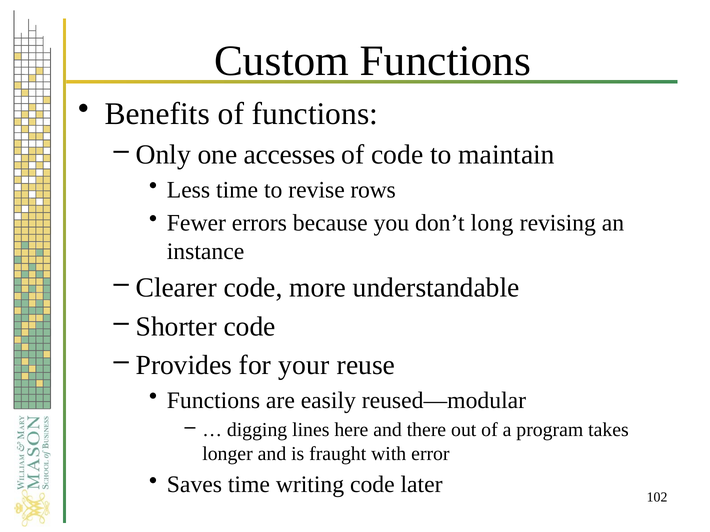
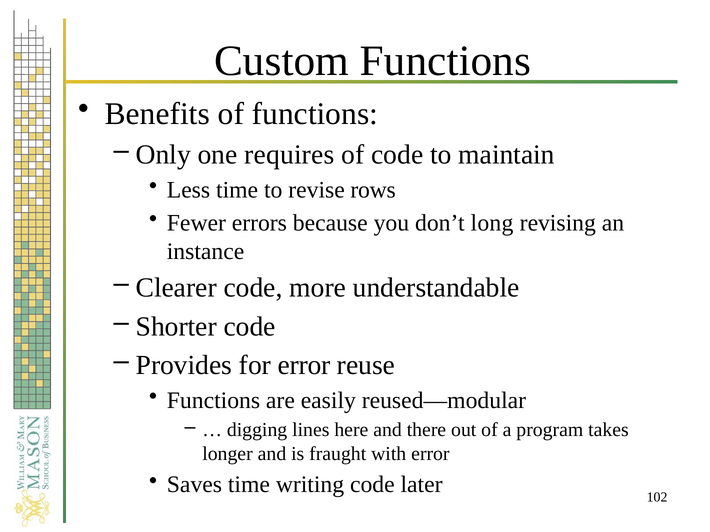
accesses: accesses -> requires
for your: your -> error
